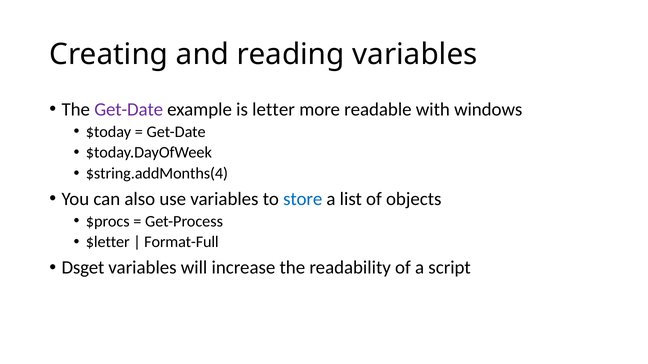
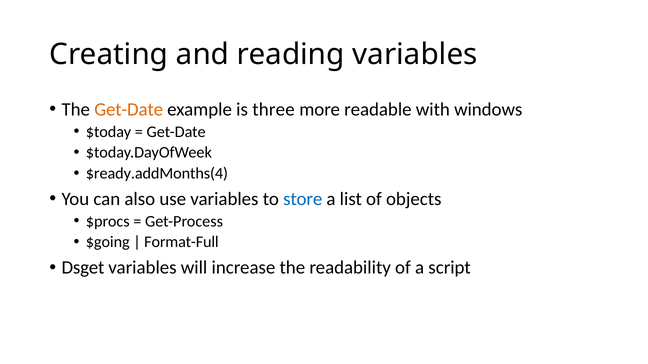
Get-Date at (129, 110) colour: purple -> orange
letter: letter -> three
$string.addMonths(4: $string.addMonths(4 -> $ready.addMonths(4
$letter: $letter -> $going
